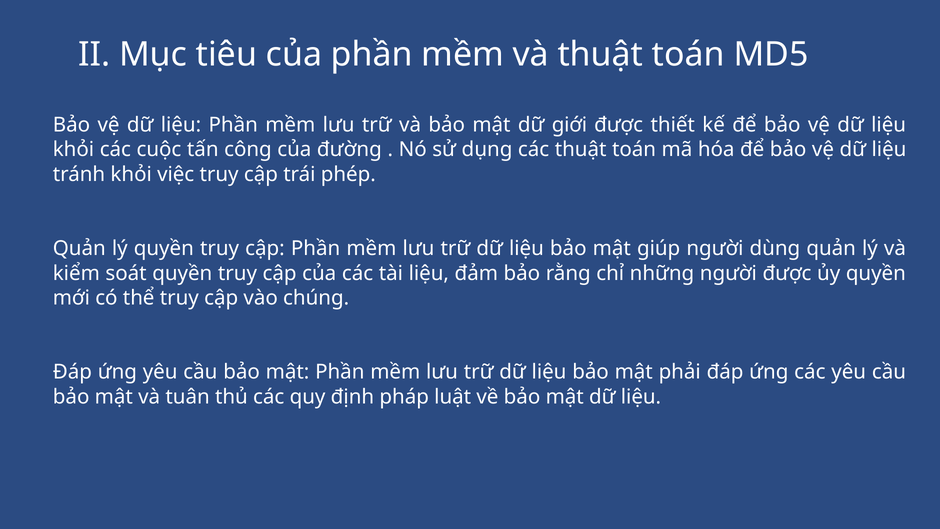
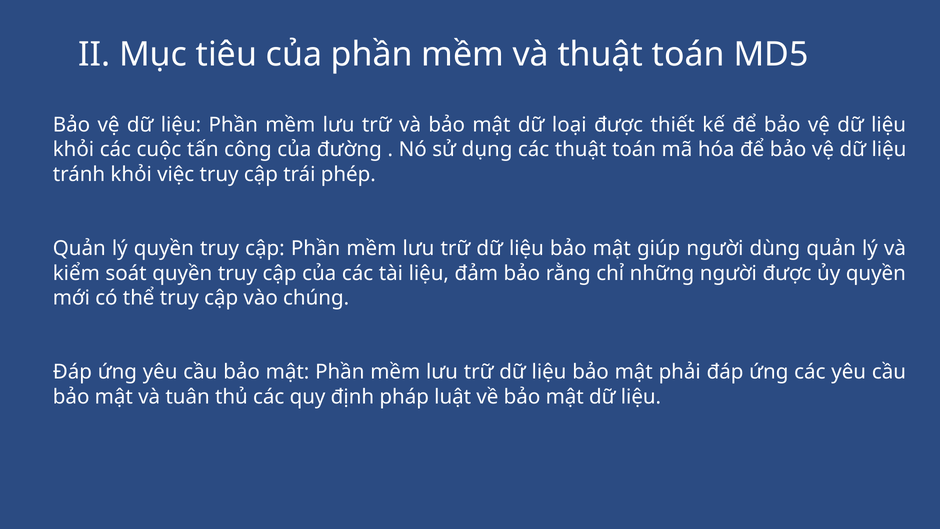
giới: giới -> loại
